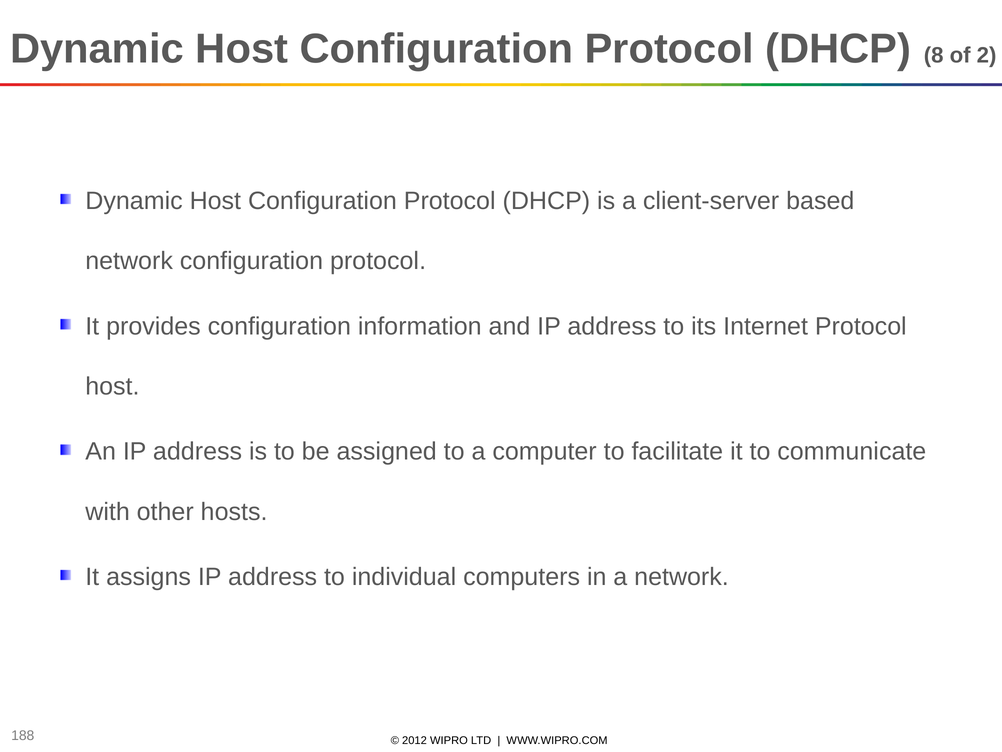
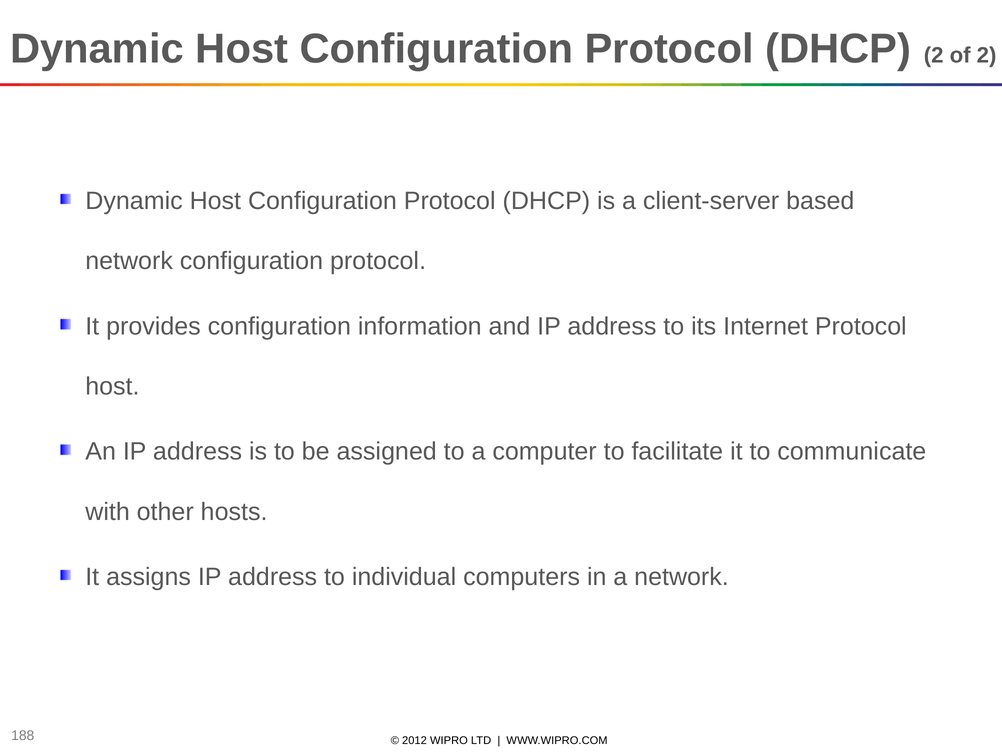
DHCP 8: 8 -> 2
